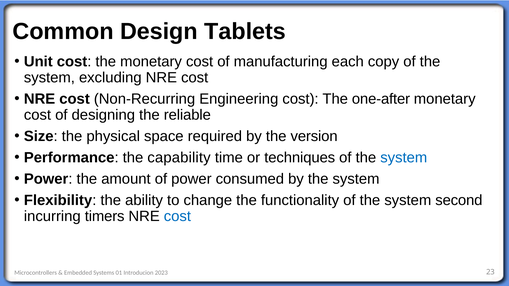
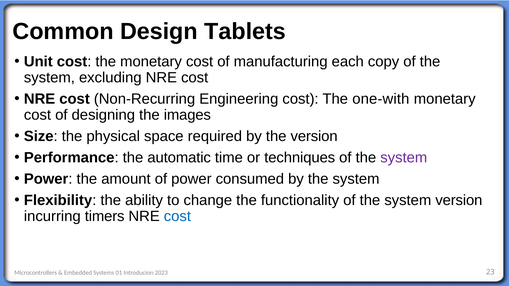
one-after: one-after -> one-with
reliable: reliable -> images
capability: capability -> automatic
system at (404, 158) colour: blue -> purple
system second: second -> version
